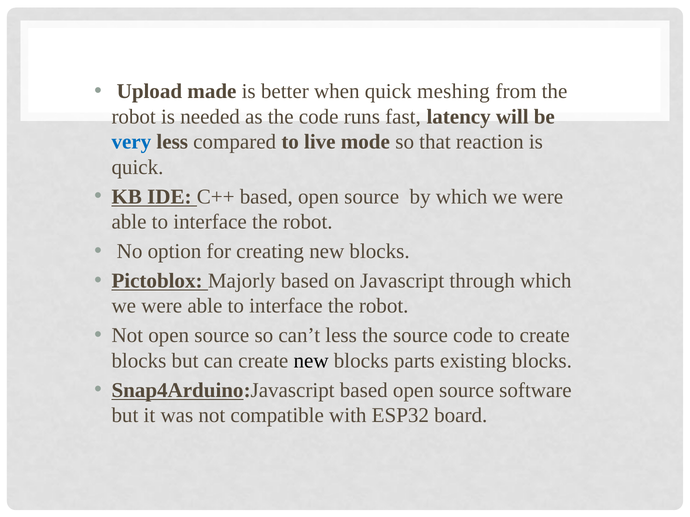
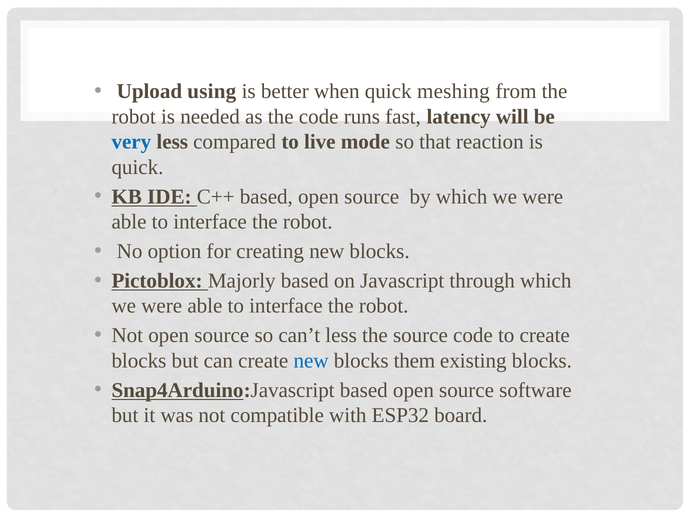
made: made -> using
new at (311, 361) colour: black -> blue
parts: parts -> them
